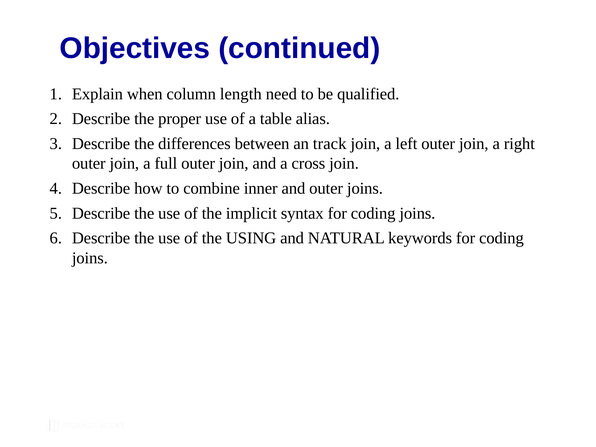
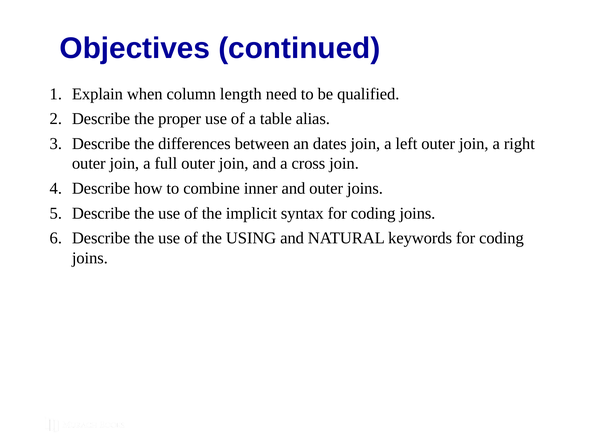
track: track -> dates
